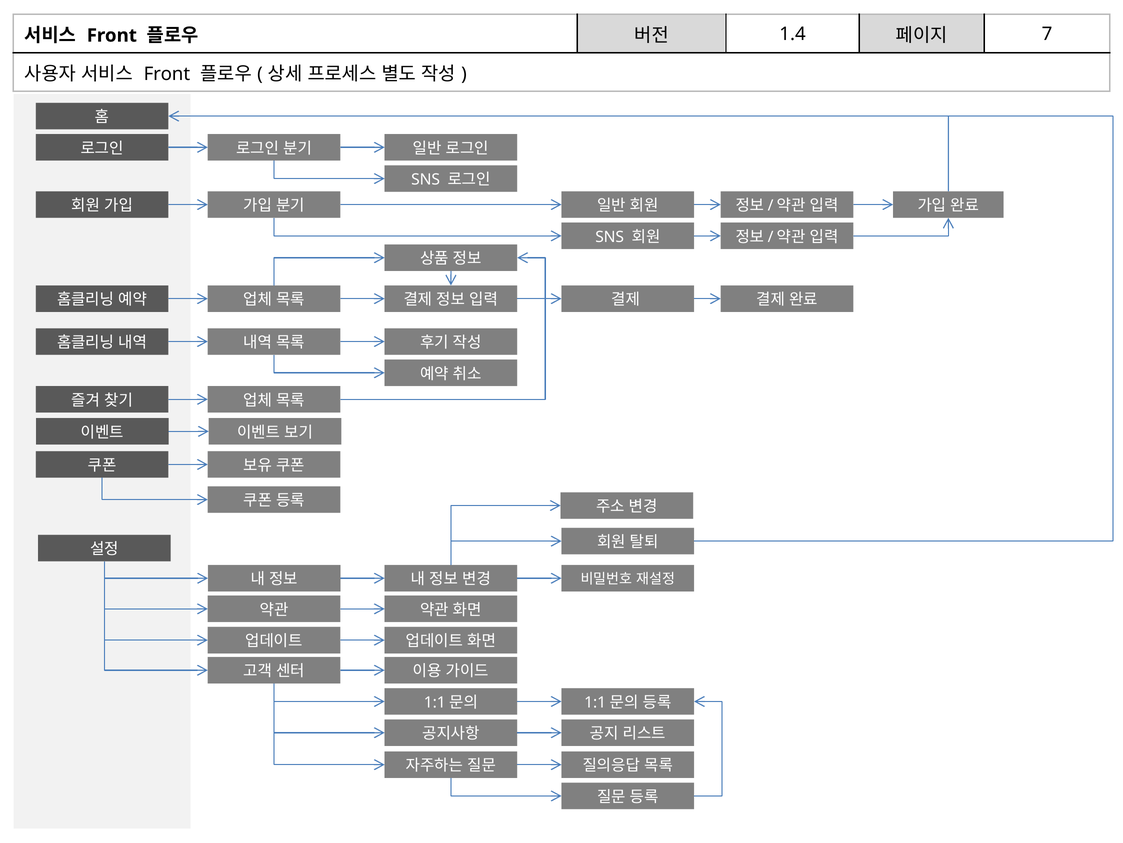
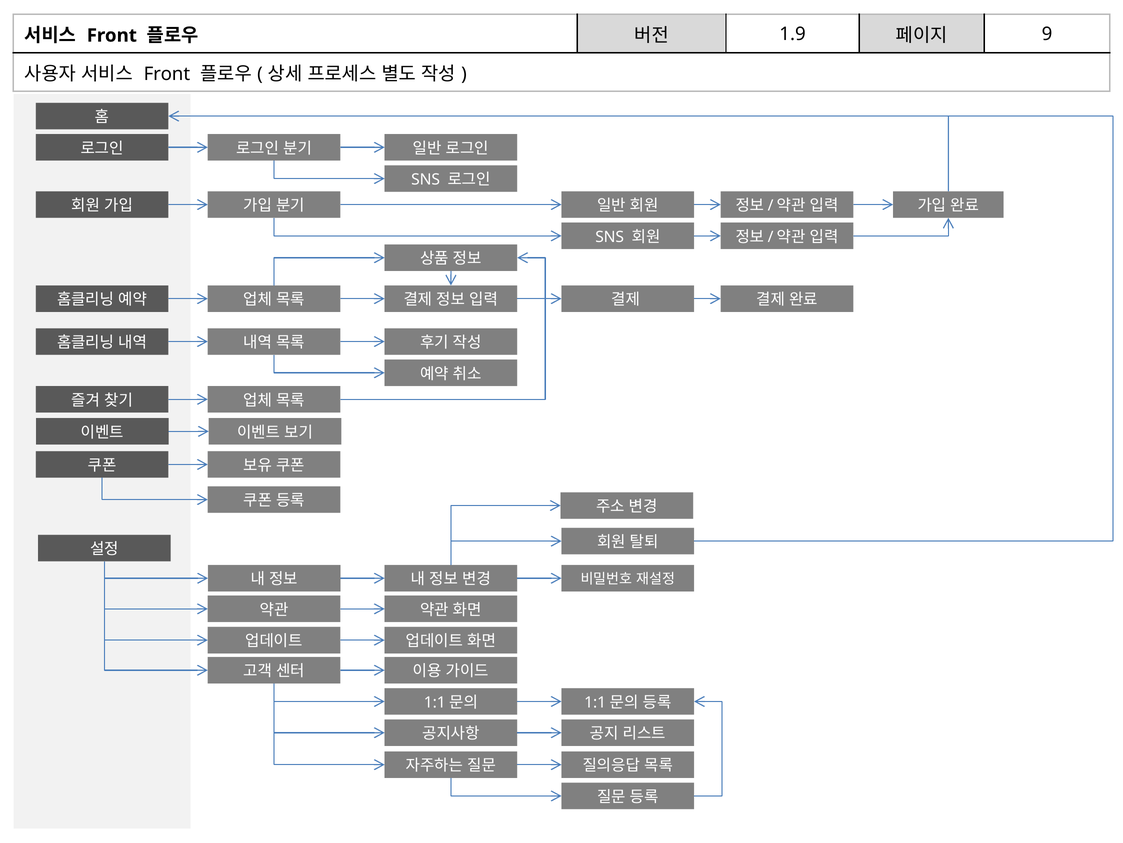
1.4: 1.4 -> 1.9
7: 7 -> 9
